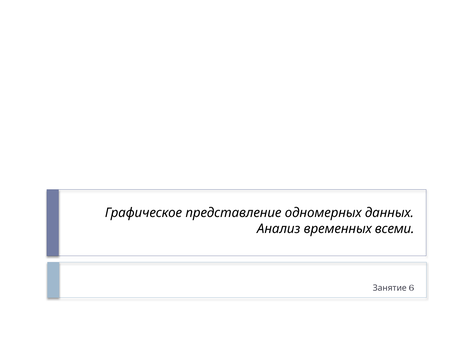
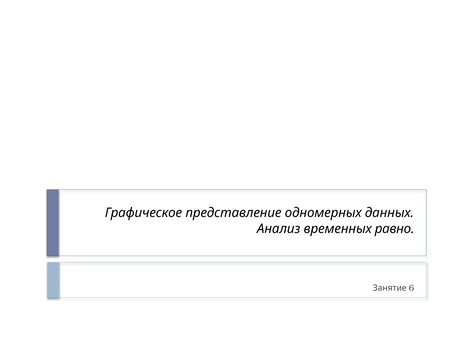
всеми: всеми -> равно
